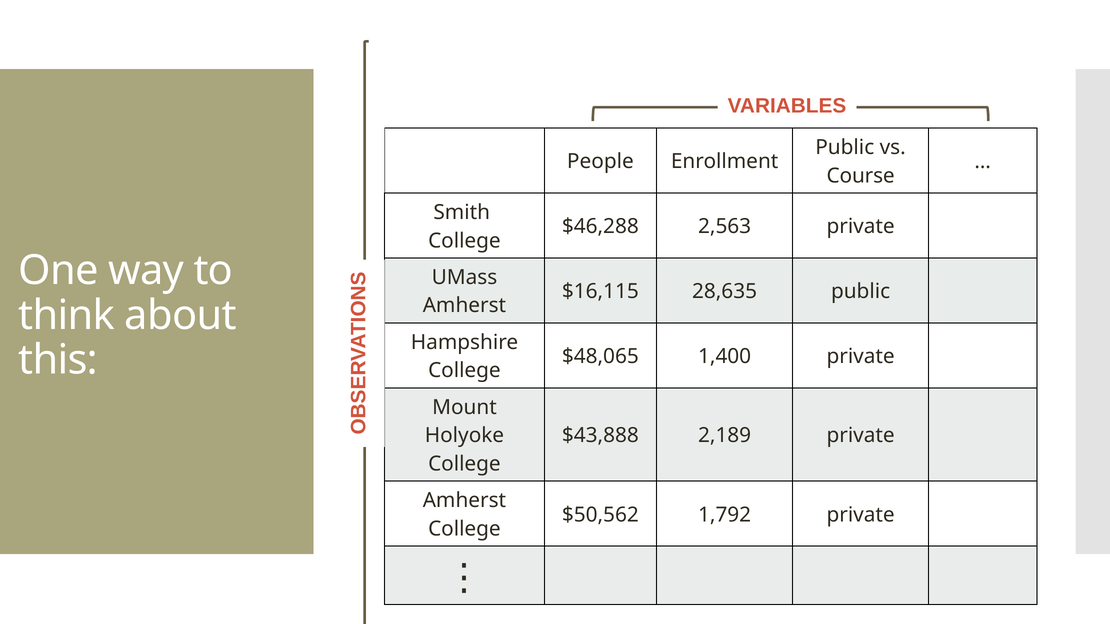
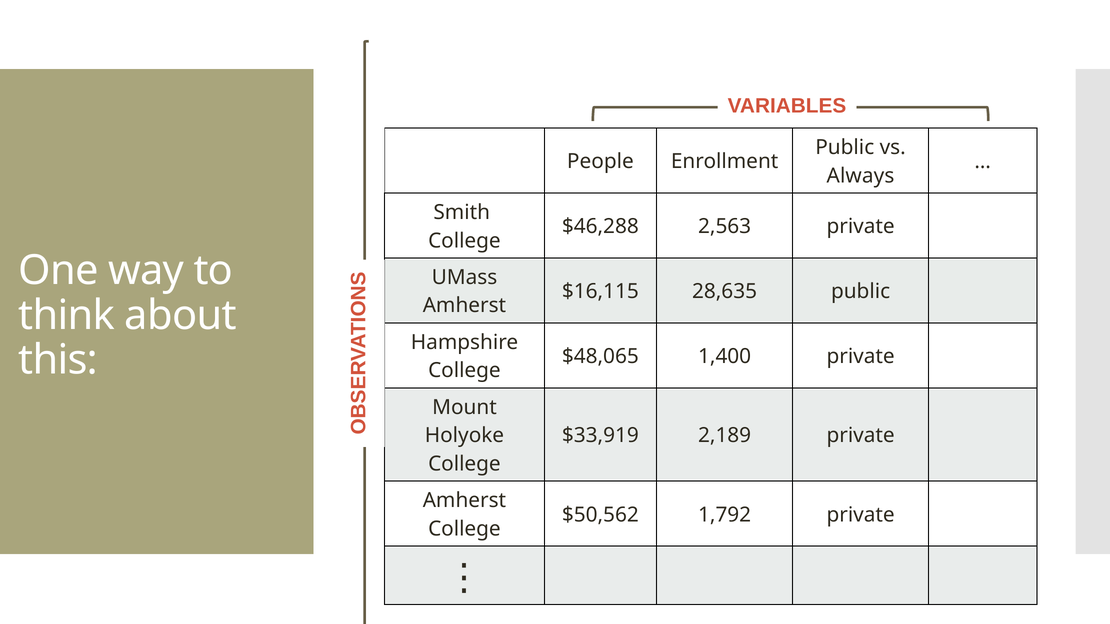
Course: Course -> Always
$43,888: $43,888 -> $33,919
